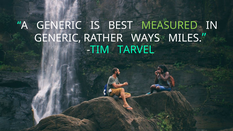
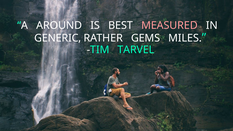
A GENERIC: GENERIC -> AROUND
MEASURED colour: light green -> pink
WAYS: WAYS -> GEMS
